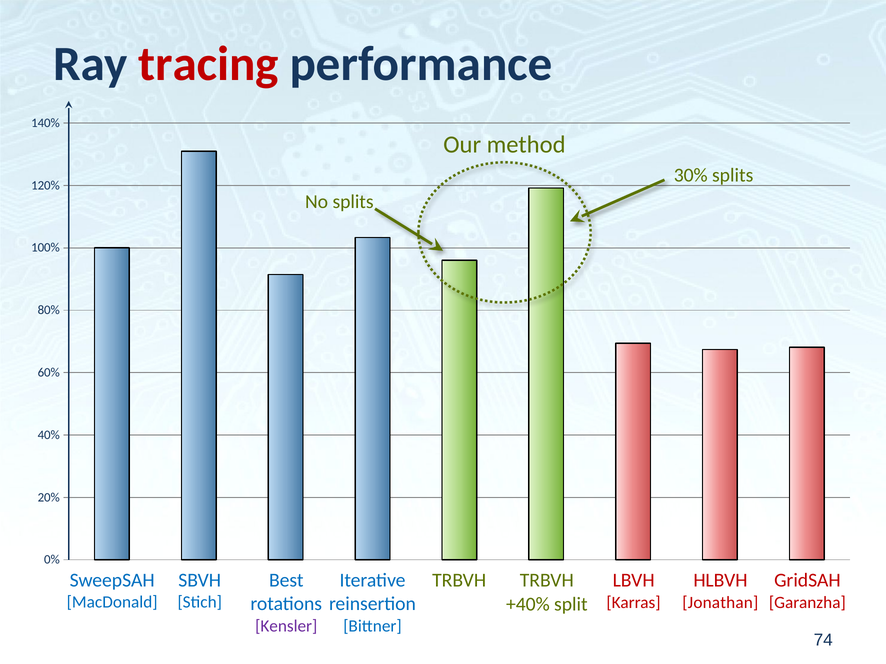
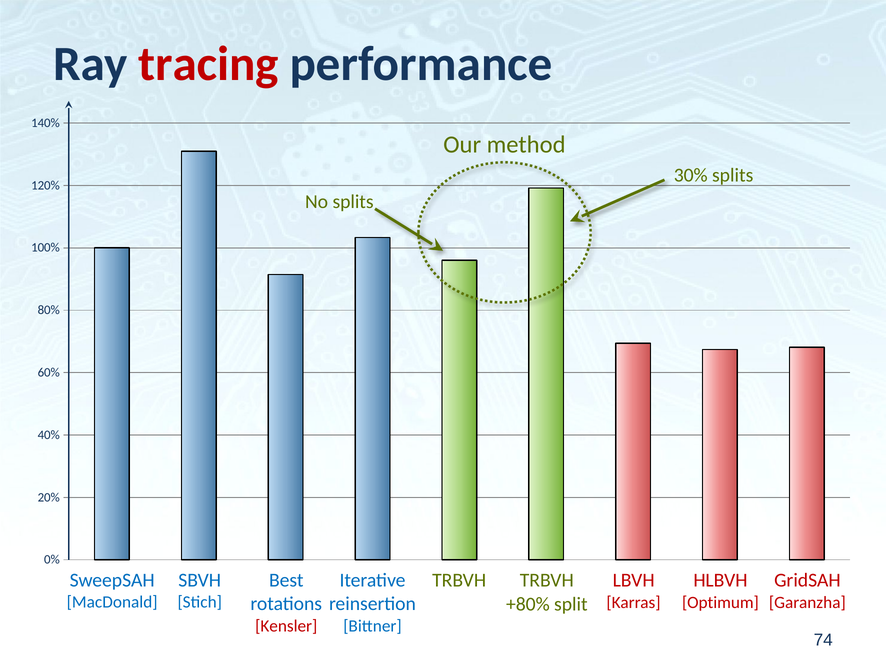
Jonathan: Jonathan -> Optimum
+40%: +40% -> +80%
Kensler colour: purple -> red
